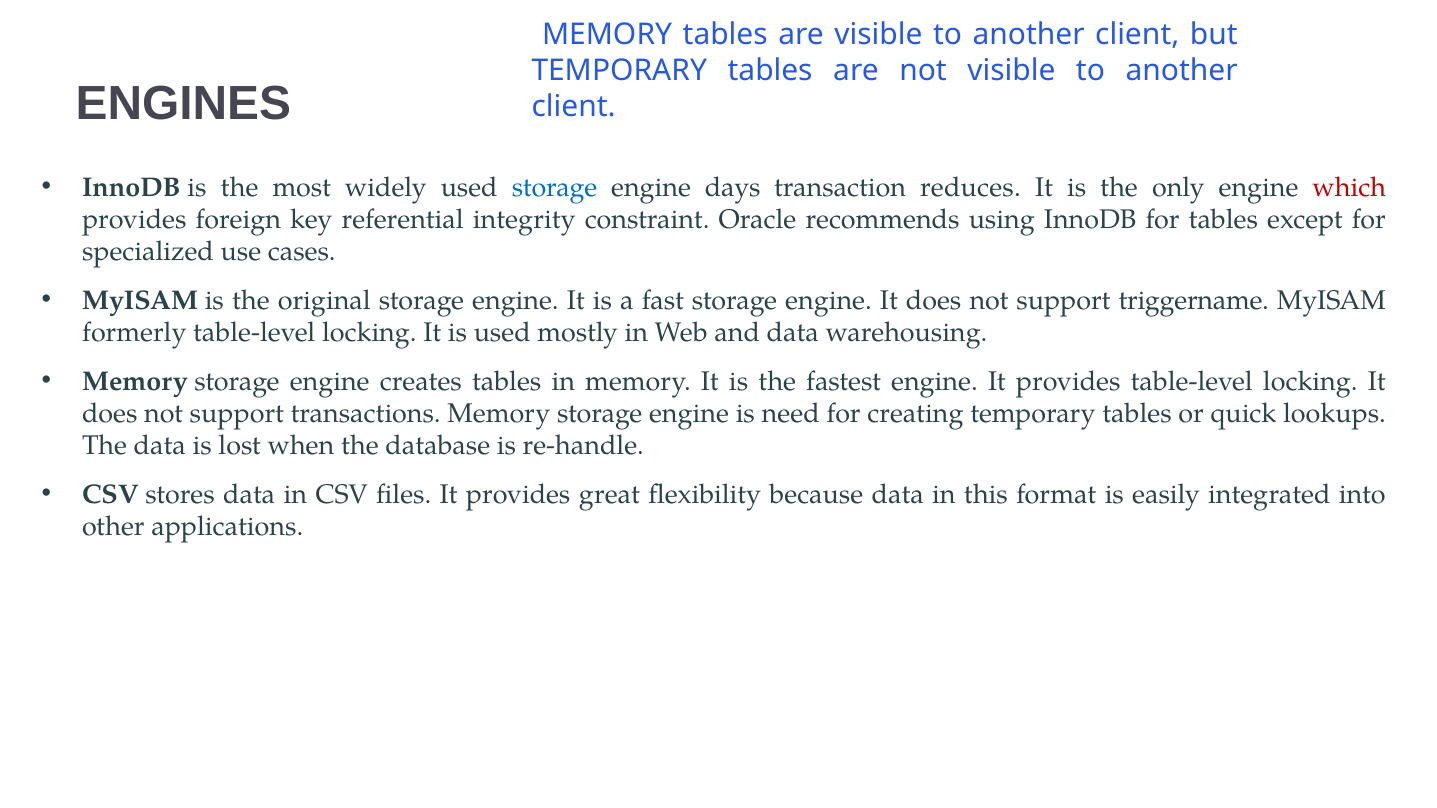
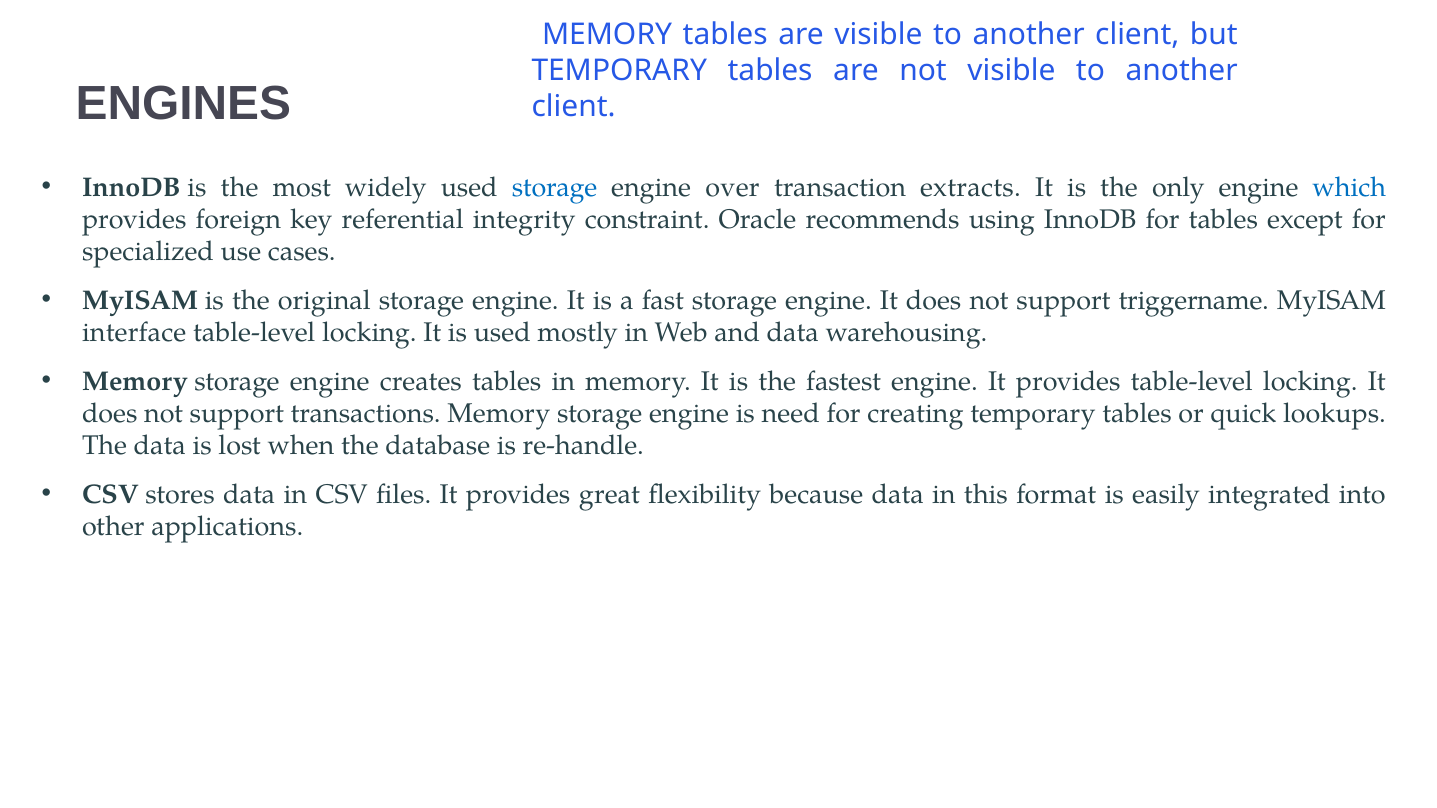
days: days -> over
reduces: reduces -> extracts
which colour: red -> blue
formerly: formerly -> interface
